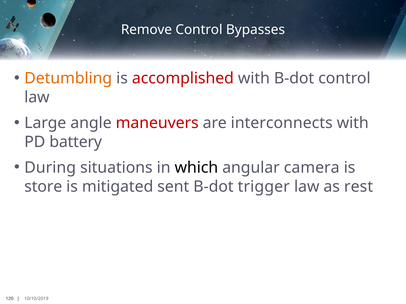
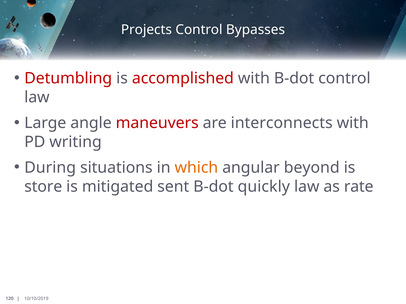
Remove: Remove -> Projects
Detumbling colour: orange -> red
battery: battery -> writing
which colour: black -> orange
camera: camera -> beyond
trigger: trigger -> quickly
rest: rest -> rate
